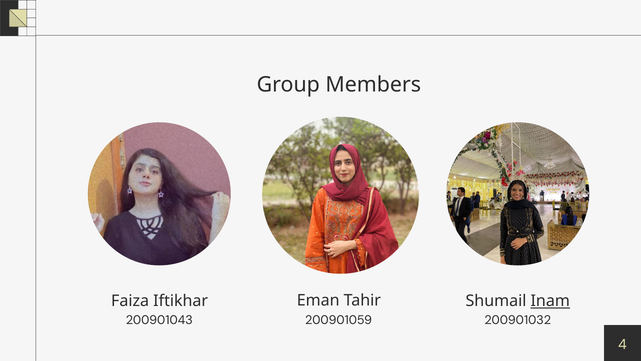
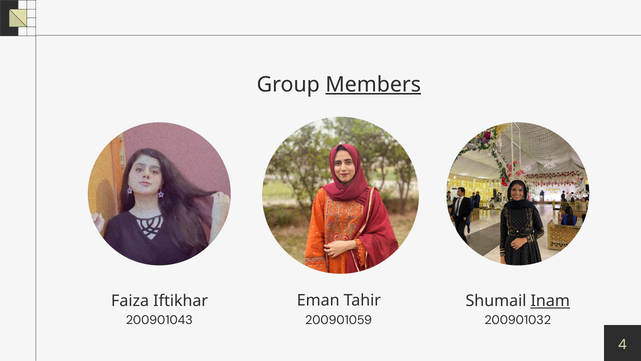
Members underline: none -> present
